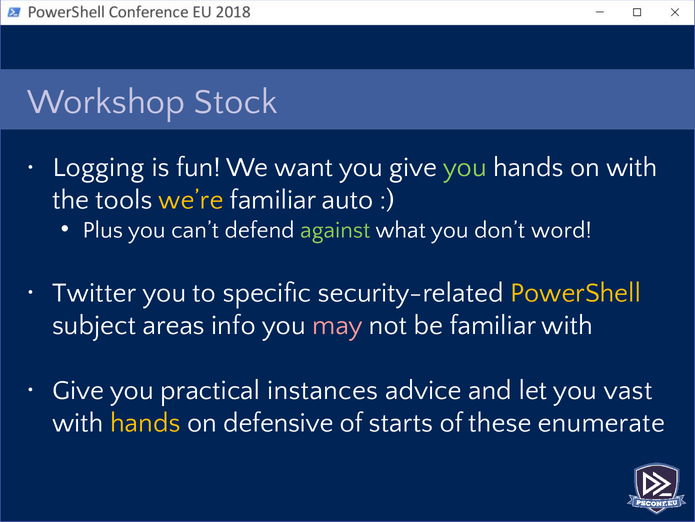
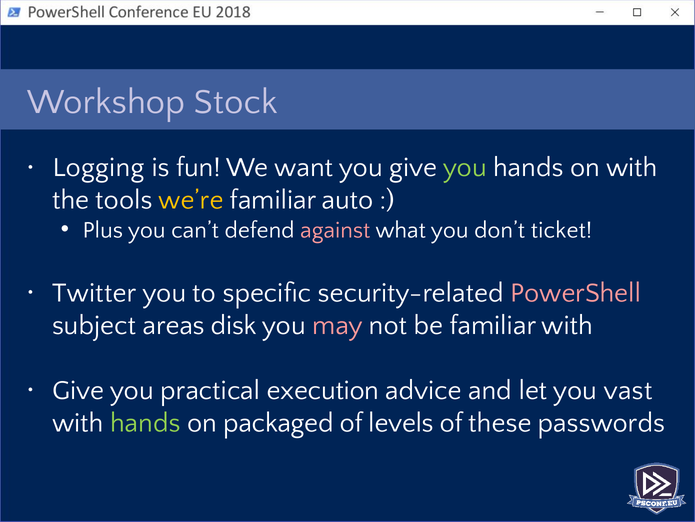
against colour: light green -> pink
word: word -> ticket
PowerShell colour: yellow -> pink
info: info -> disk
instances: instances -> execution
hands at (145, 422) colour: yellow -> light green
defensive: defensive -> packaged
starts: starts -> levels
enumerate: enumerate -> passwords
